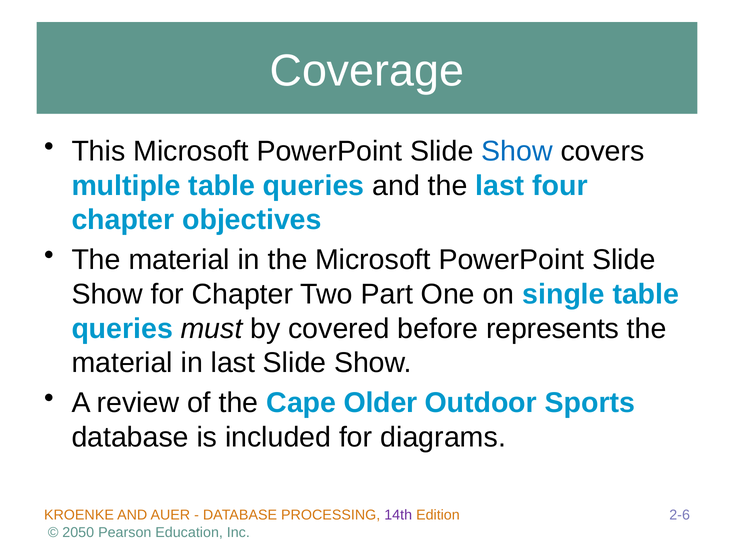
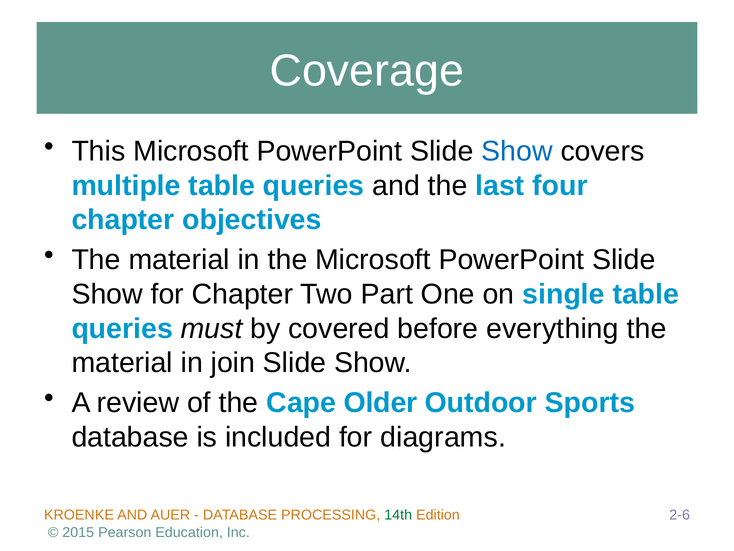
represents: represents -> everything
in last: last -> join
14th colour: purple -> green
2050: 2050 -> 2015
